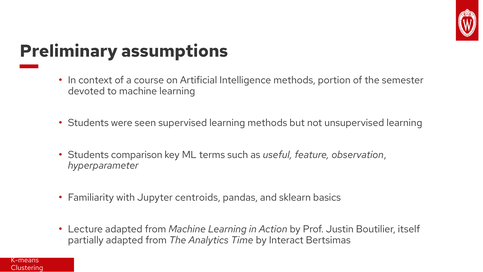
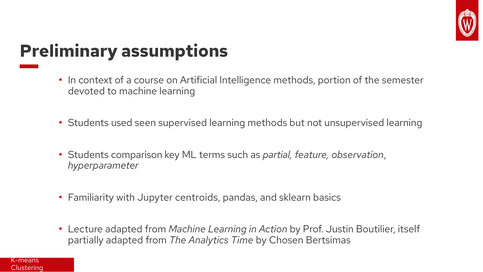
were: were -> used
useful: useful -> partial
Interact: Interact -> Chosen
